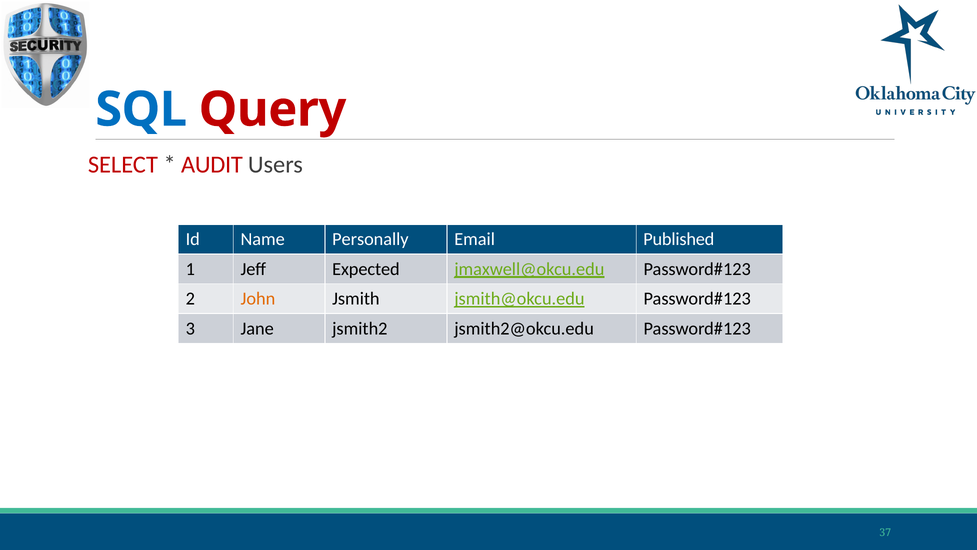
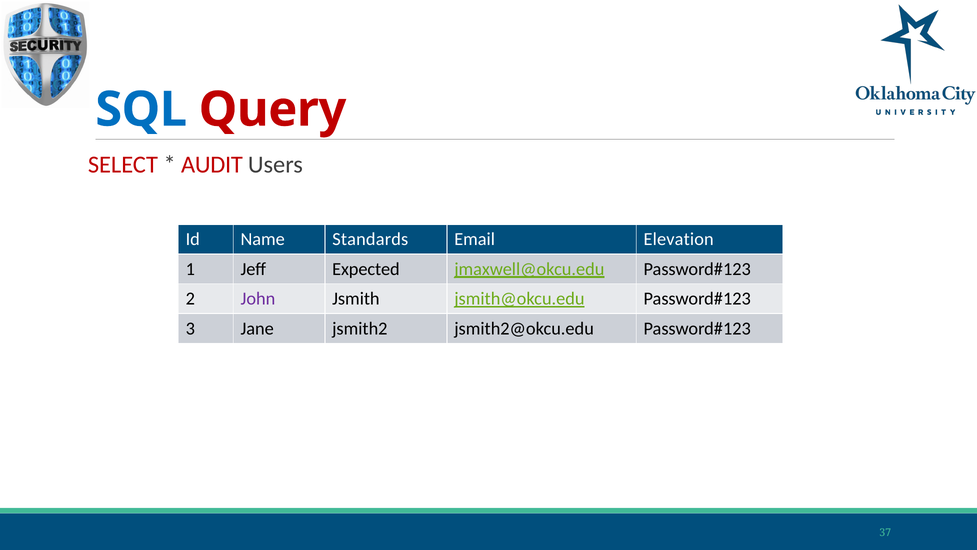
Personally: Personally -> Standards
Published: Published -> Elevation
John colour: orange -> purple
